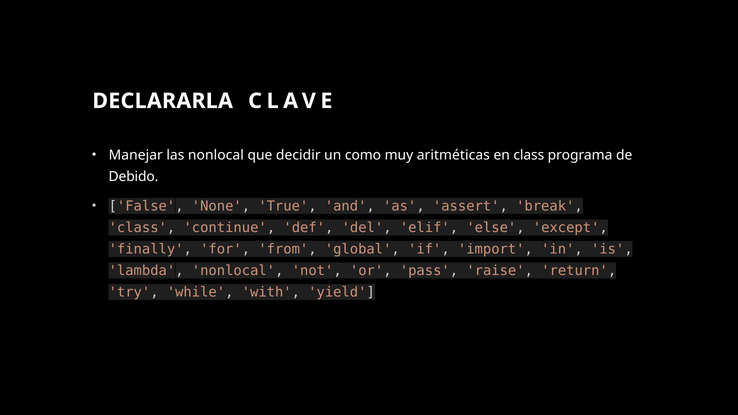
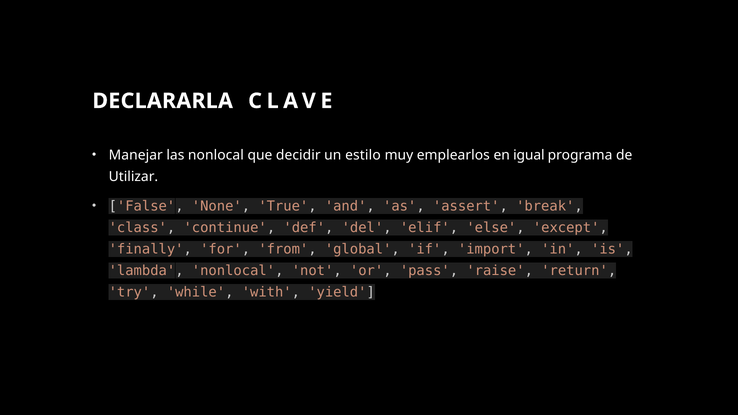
como: como -> estilo
aritméticas: aritméticas -> emplearlos
en class: class -> igual
Debido: Debido -> Utilizar
